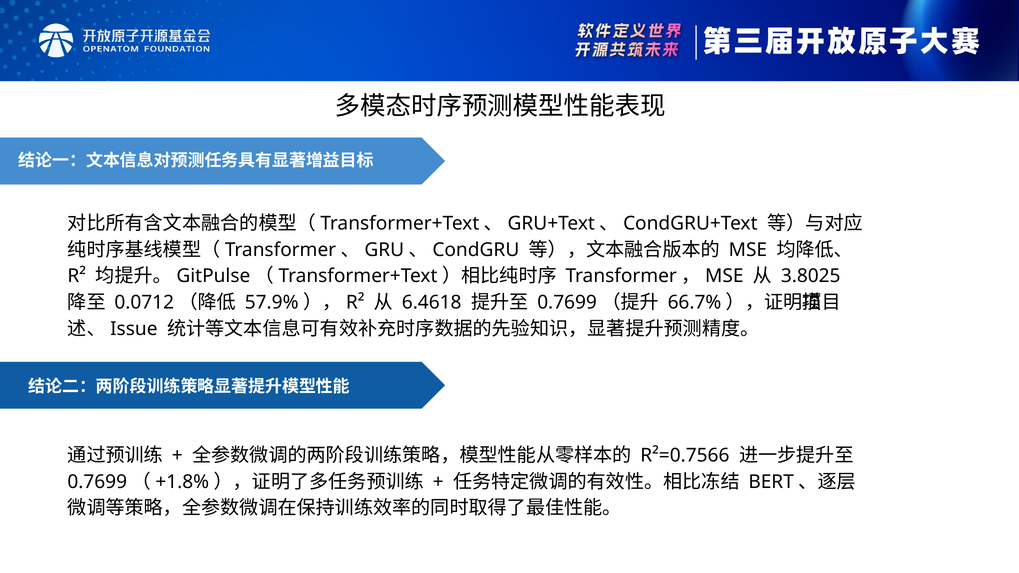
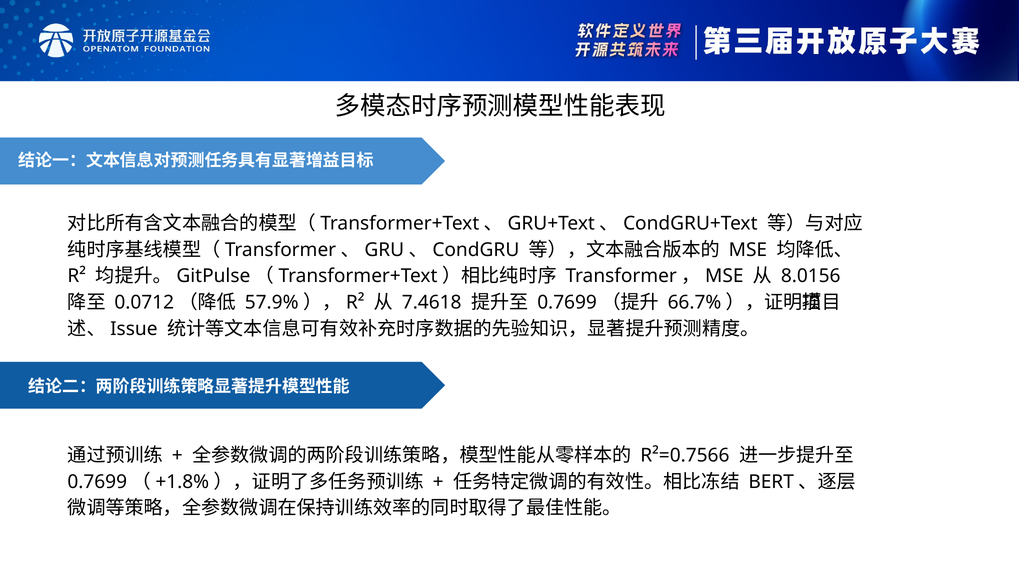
3.8025: 3.8025 -> 8.0156
6.4618: 6.4618 -> 7.4618
